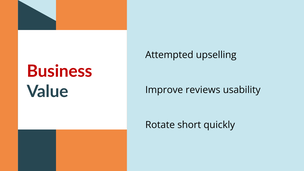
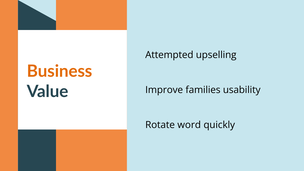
Business colour: red -> orange
reviews: reviews -> families
short: short -> word
